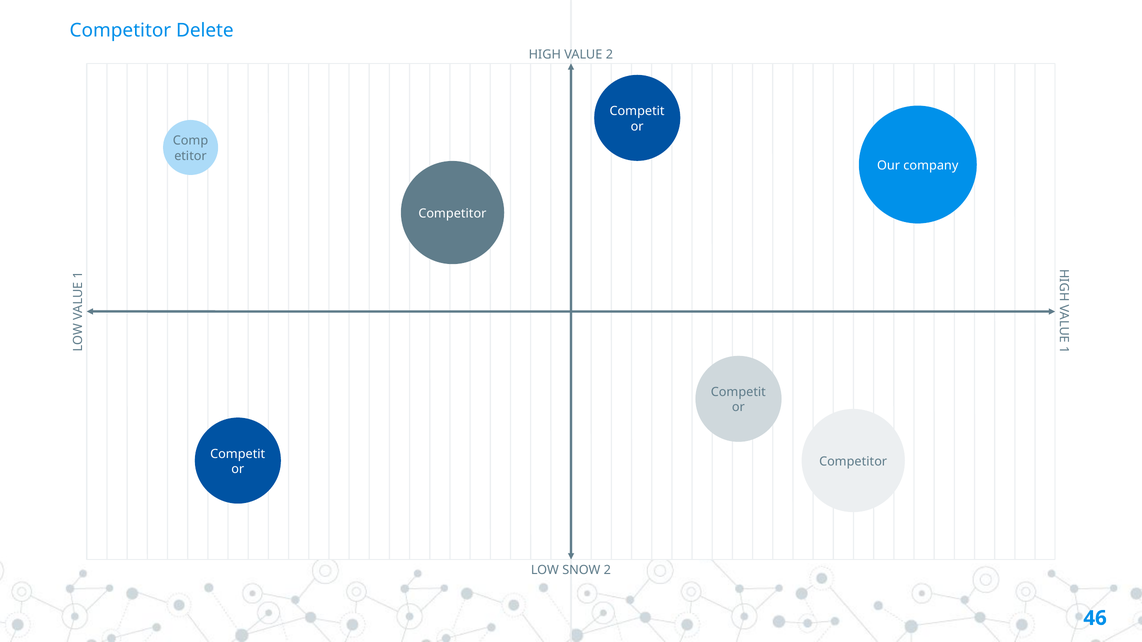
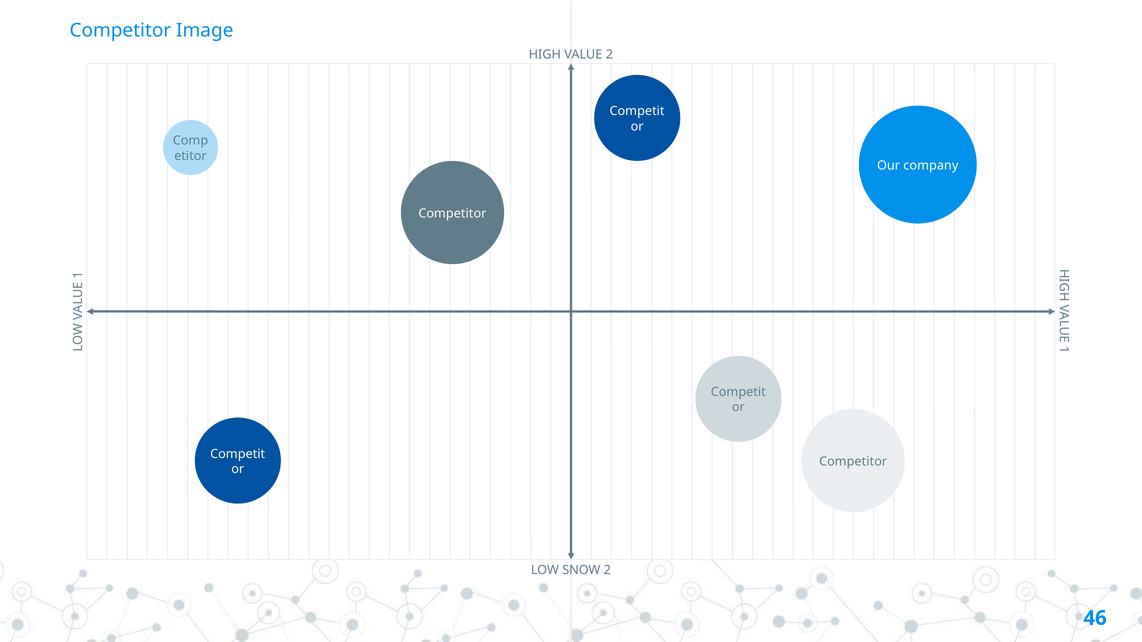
Delete: Delete -> Image
